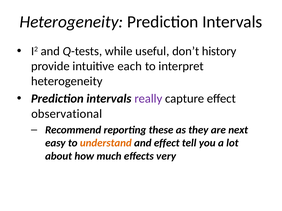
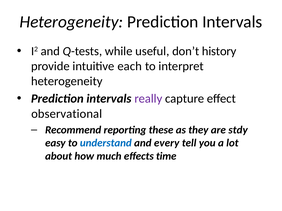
next: next -> stdy
understand colour: orange -> blue
and effect: effect -> every
very: very -> time
